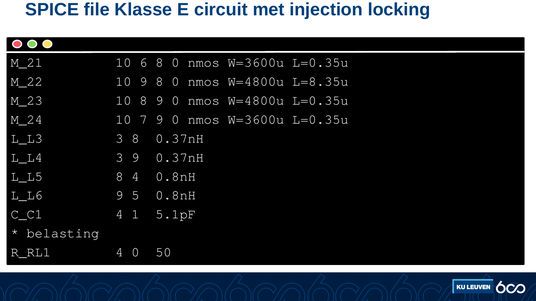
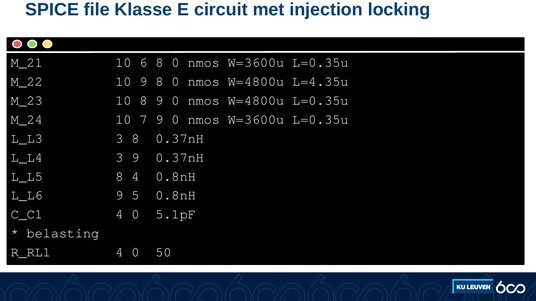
L=8.35u: L=8.35u -> L=4.35u
C_C1 4 1: 1 -> 0
